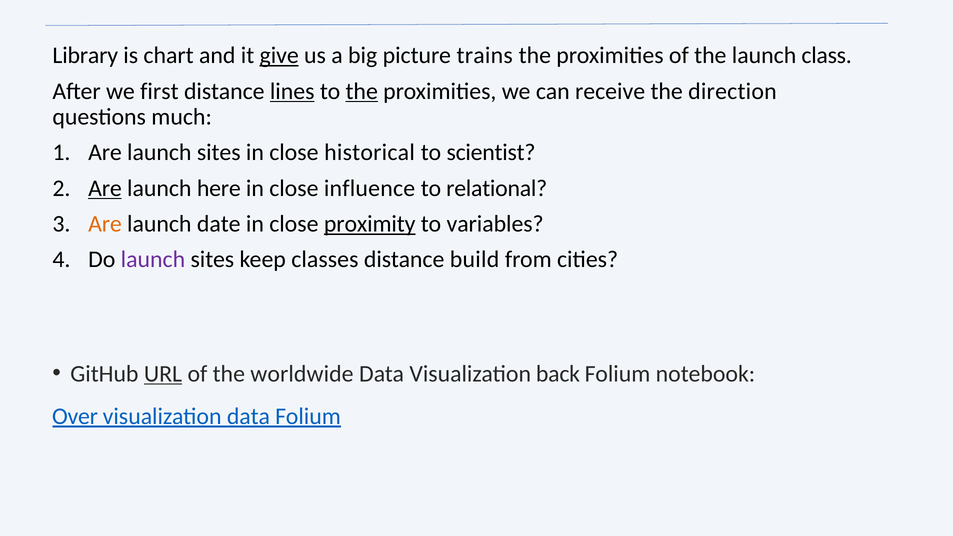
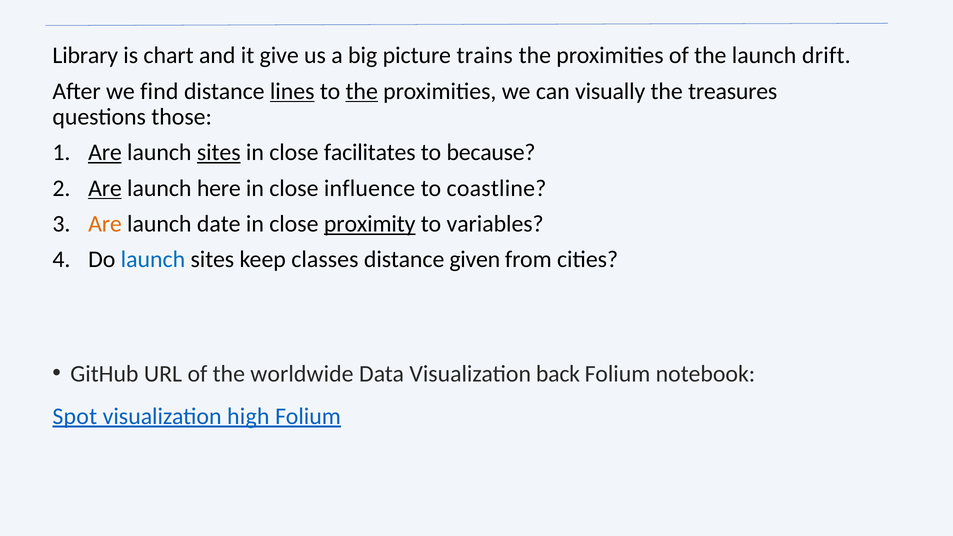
give underline: present -> none
class: class -> drift
first: first -> find
receive: receive -> visually
direction: direction -> treasures
much: much -> those
Are at (105, 153) underline: none -> present
sites at (219, 153) underline: none -> present
historical: historical -> facilitates
scientist: scientist -> because
relational: relational -> coastline
launch at (153, 260) colour: purple -> blue
build: build -> given
URL underline: present -> none
Over: Over -> Spot
visualization data: data -> high
